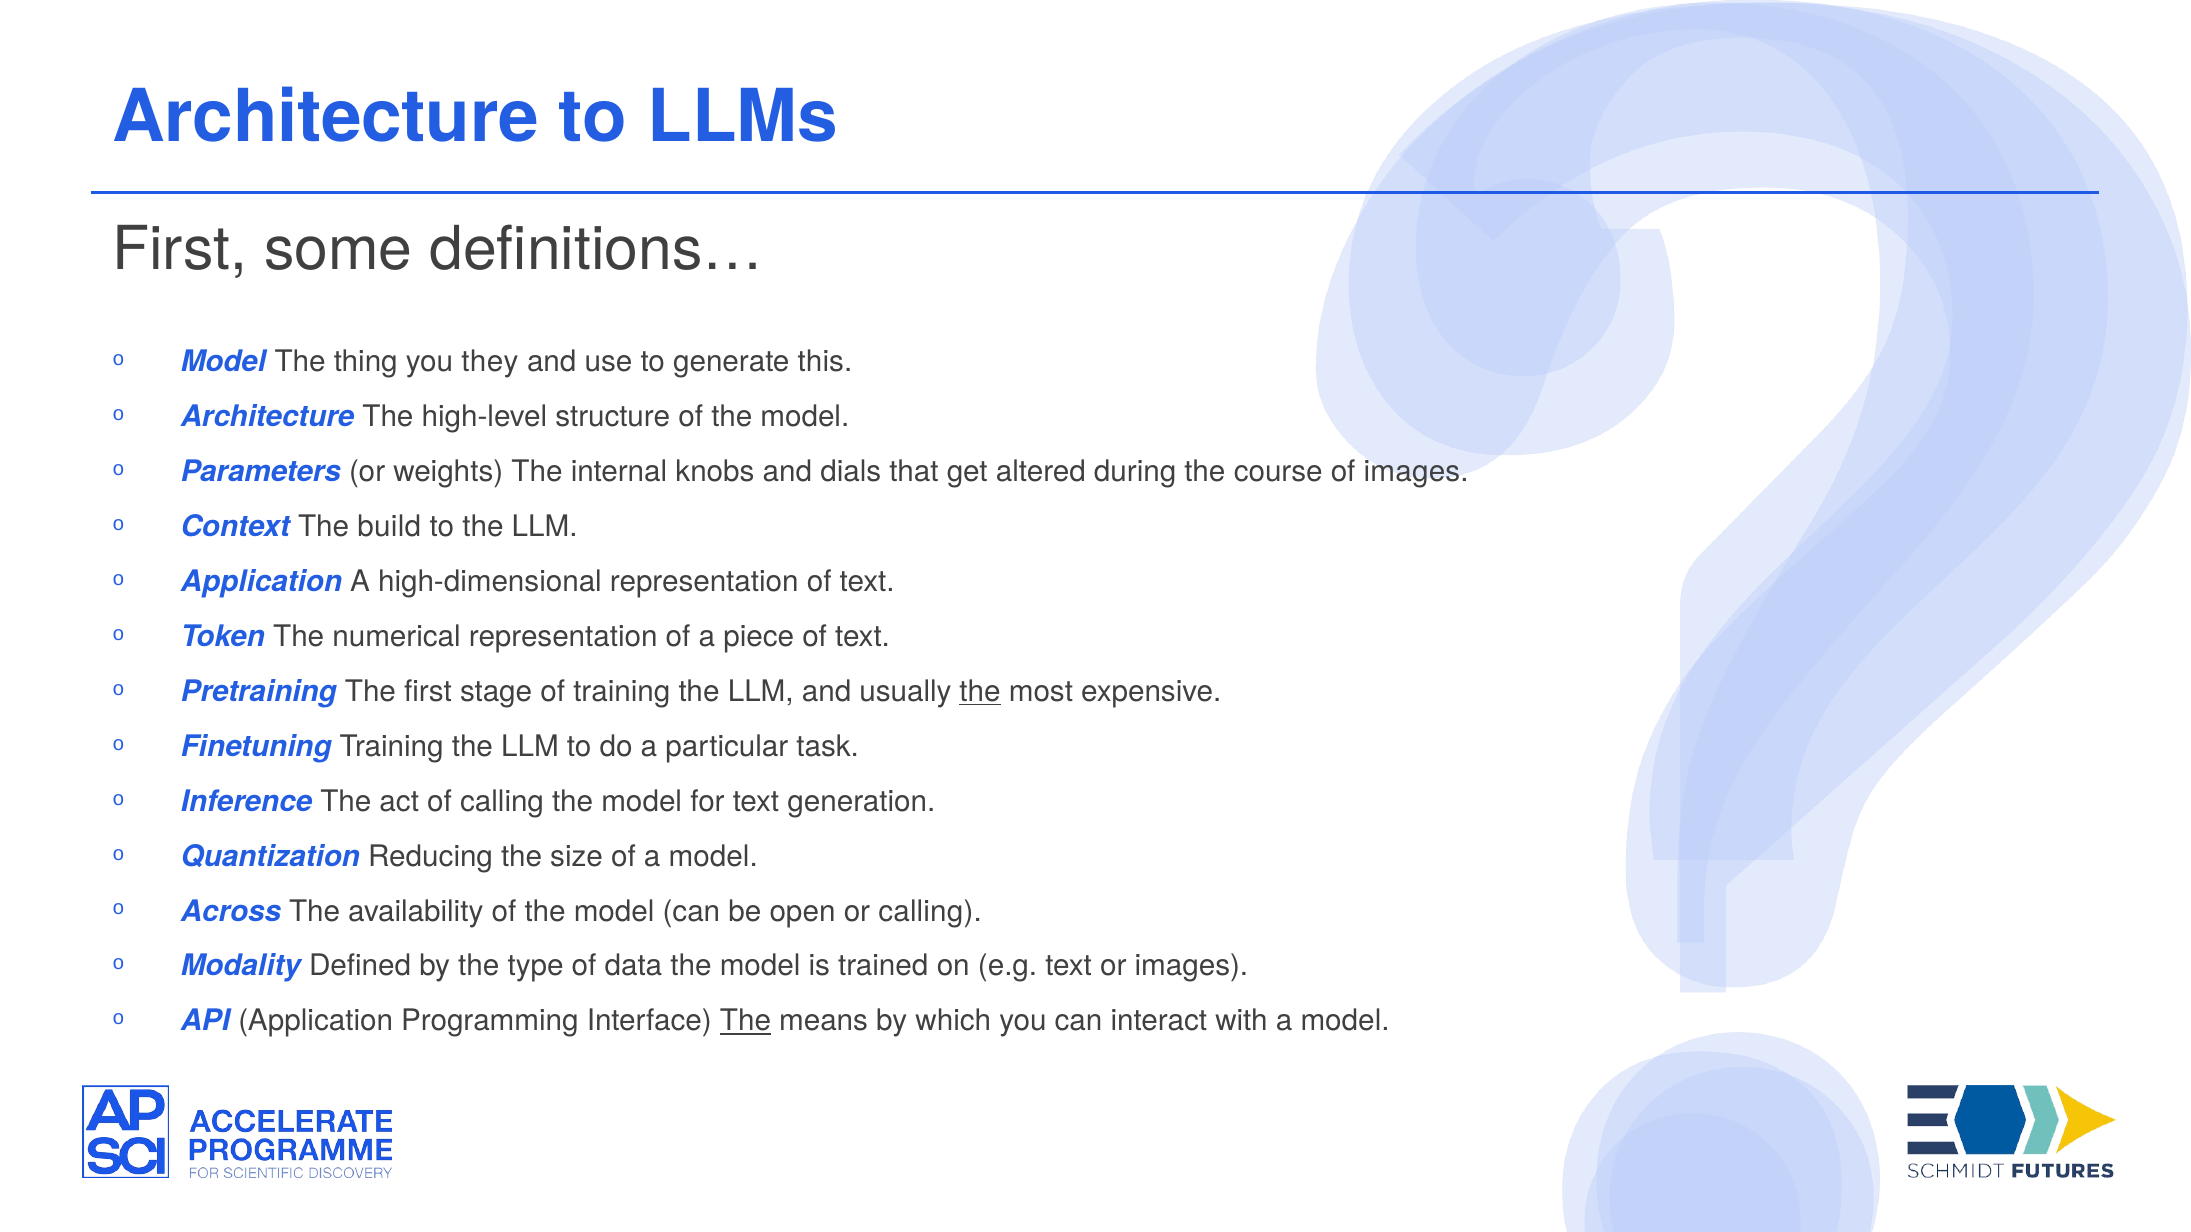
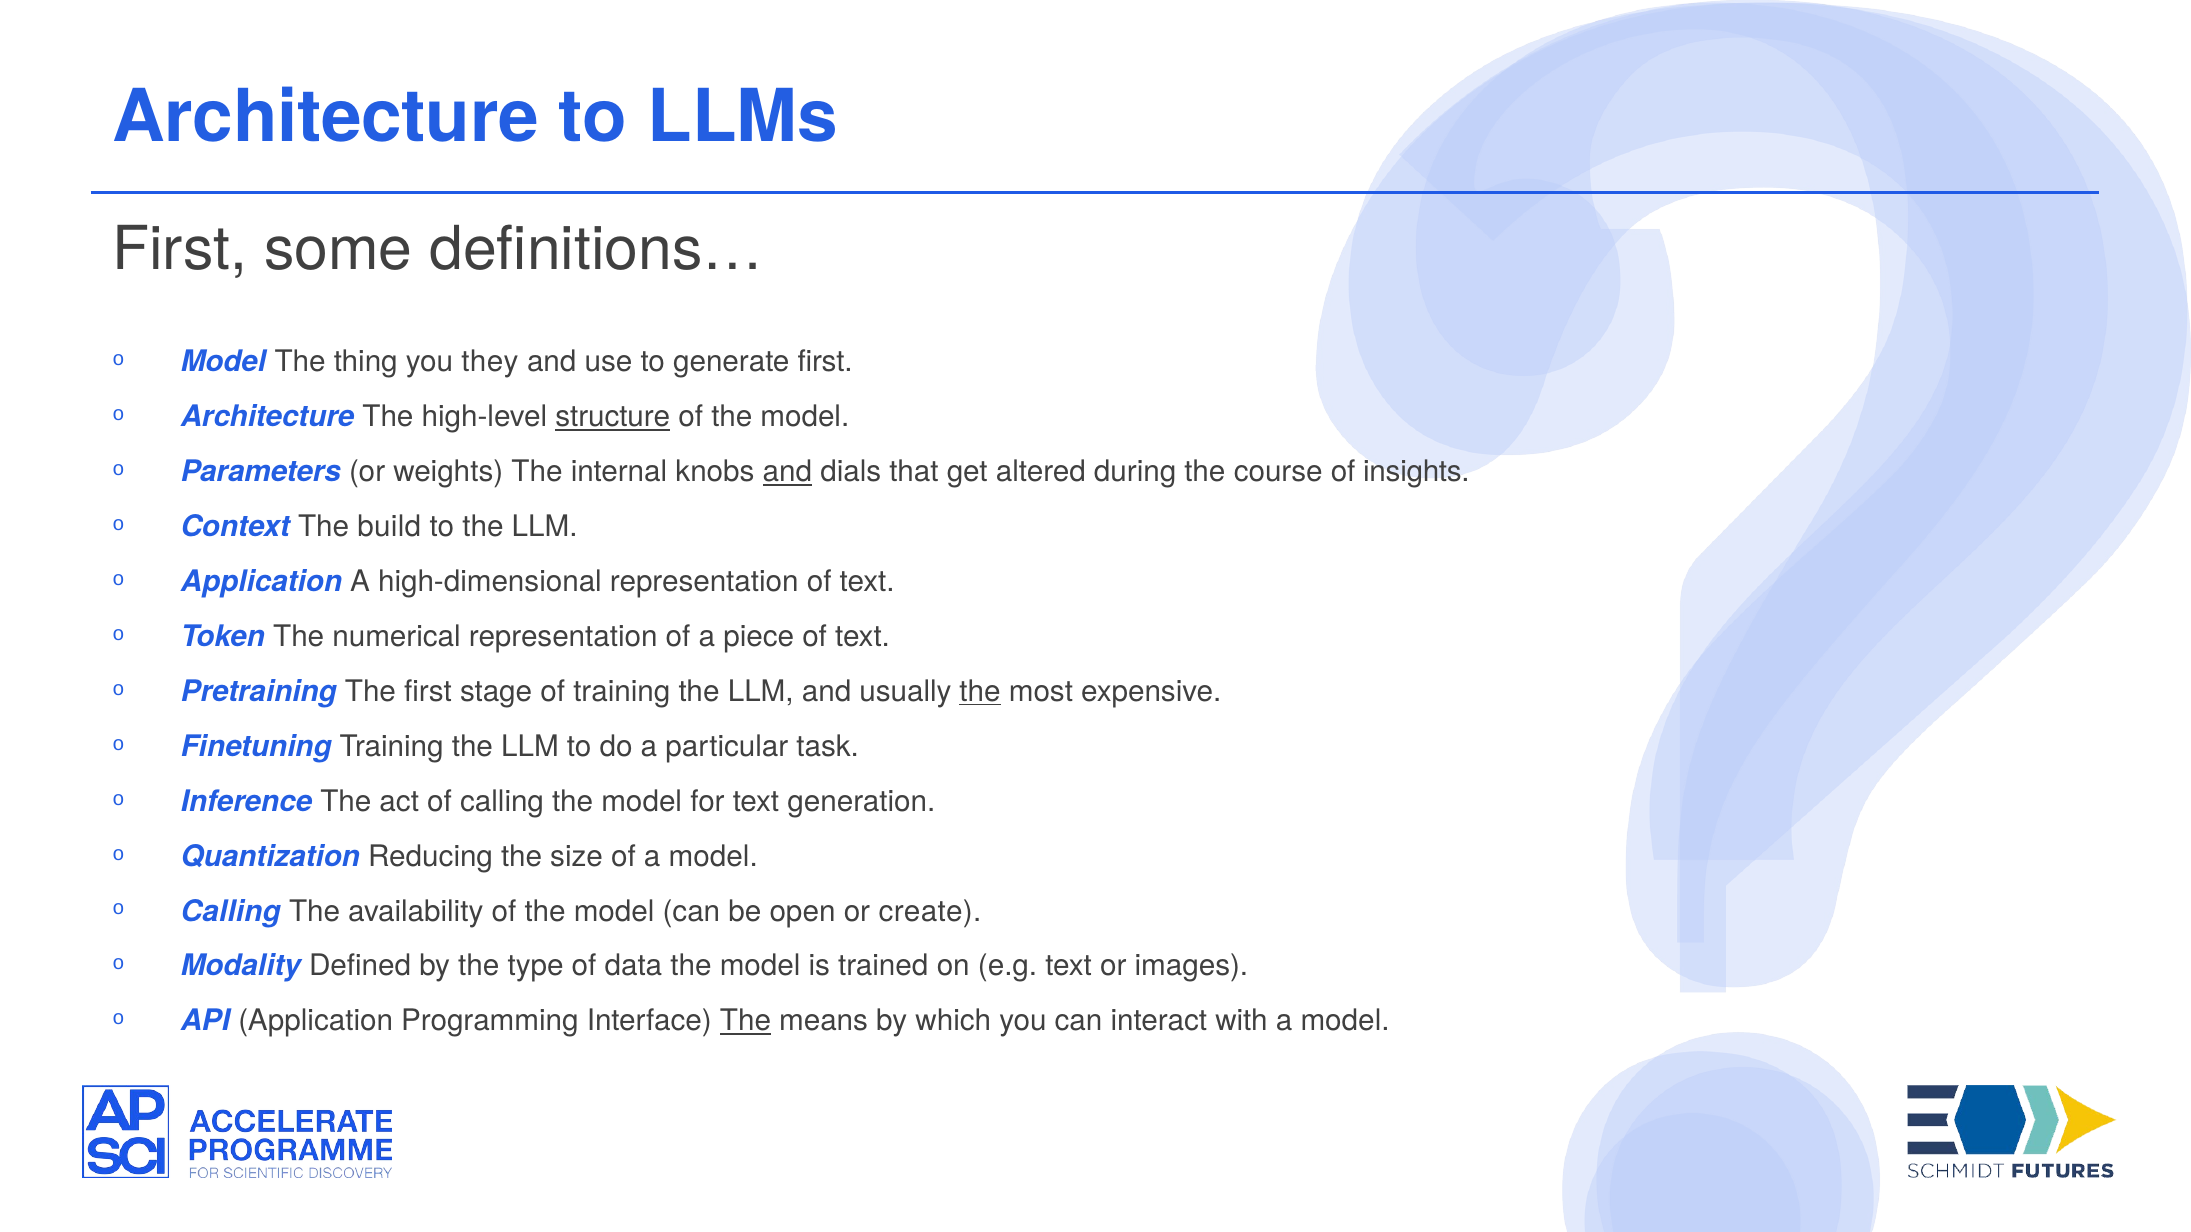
generate this: this -> first
structure underline: none -> present
and at (787, 472) underline: none -> present
of images: images -> insights
Across at (231, 912): Across -> Calling
or calling: calling -> create
